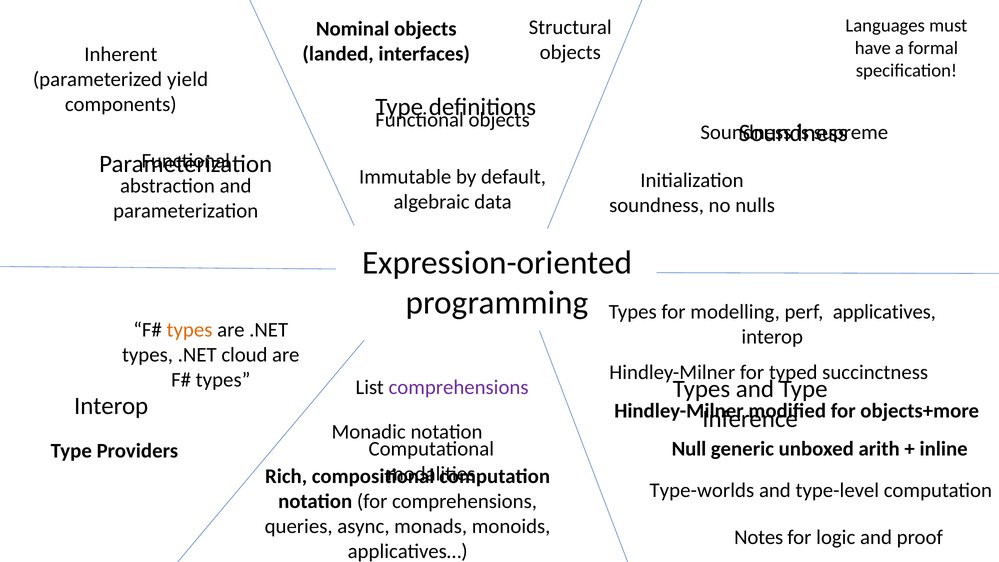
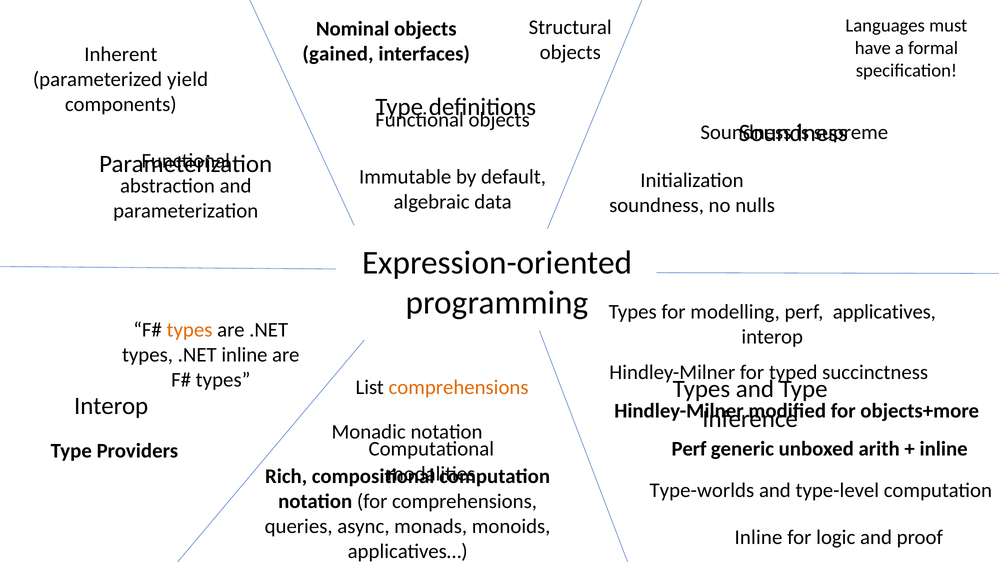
landed: landed -> gained
.NET cloud: cloud -> inline
comprehensions at (459, 387) colour: purple -> orange
Null at (689, 449): Null -> Perf
Notes at (759, 537): Notes -> Inline
